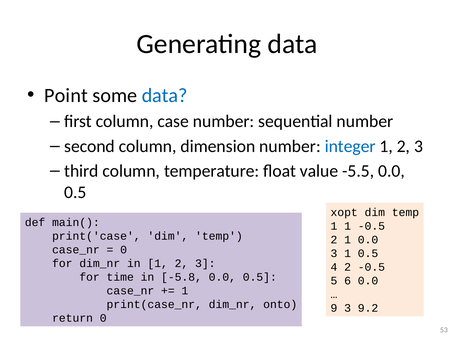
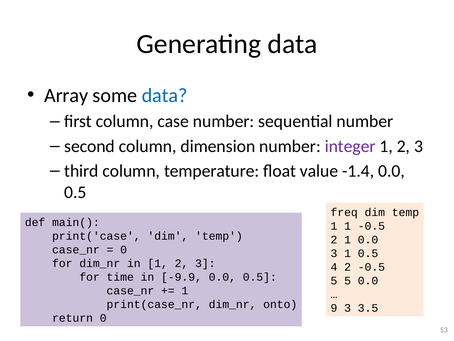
Point: Point -> Array
integer colour: blue -> purple
-5.5: -5.5 -> -1.4
xopt: xopt -> freq
-5.8: -5.8 -> -9.9
5 6: 6 -> 5
9.2: 9.2 -> 3.5
